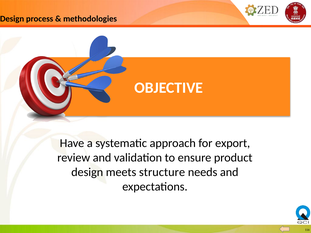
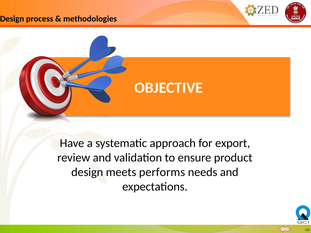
structure: structure -> performs
